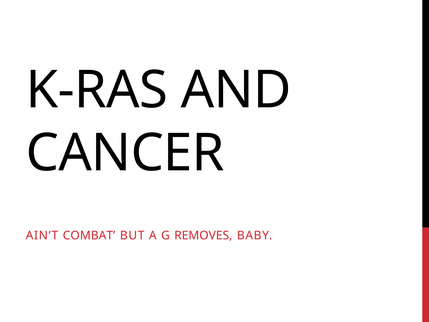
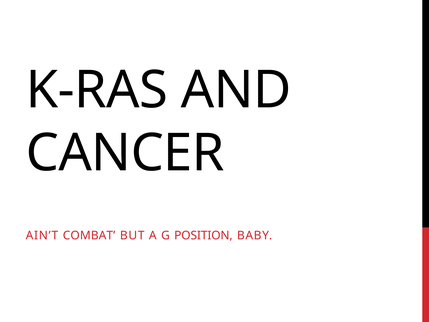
REMOVES: REMOVES -> POSITION
